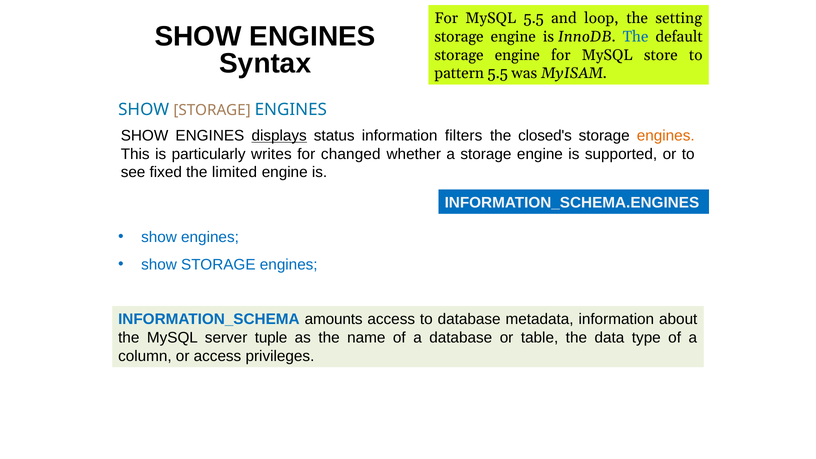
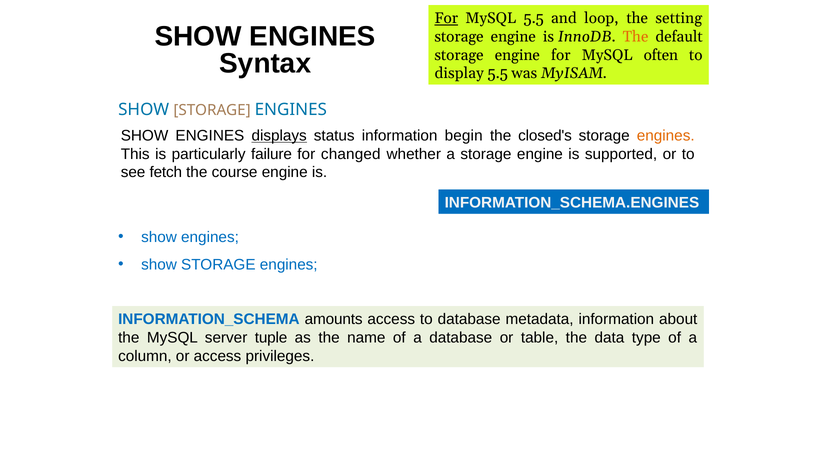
For at (446, 18) underline: none -> present
The at (636, 37) colour: blue -> orange
store: store -> often
pattern: pattern -> display
filters: filters -> begin
writes: writes -> failure
fixed: fixed -> fetch
limited: limited -> course
